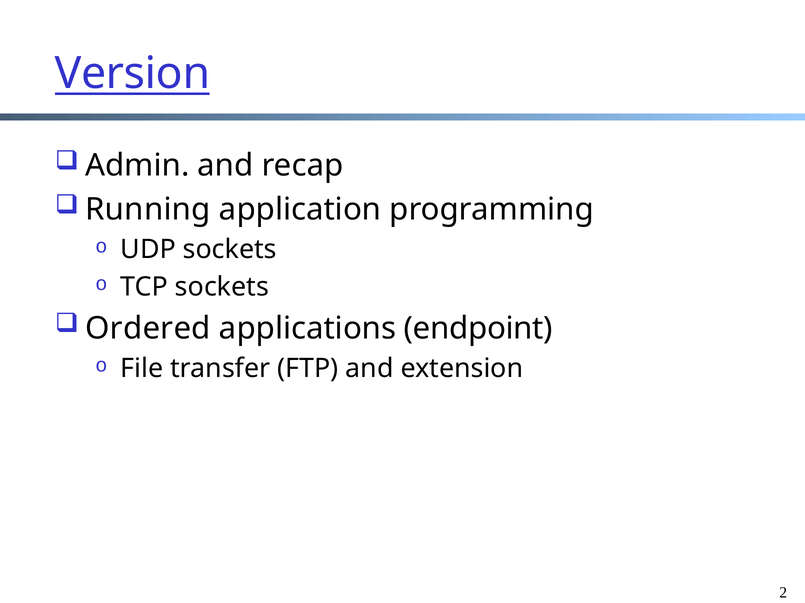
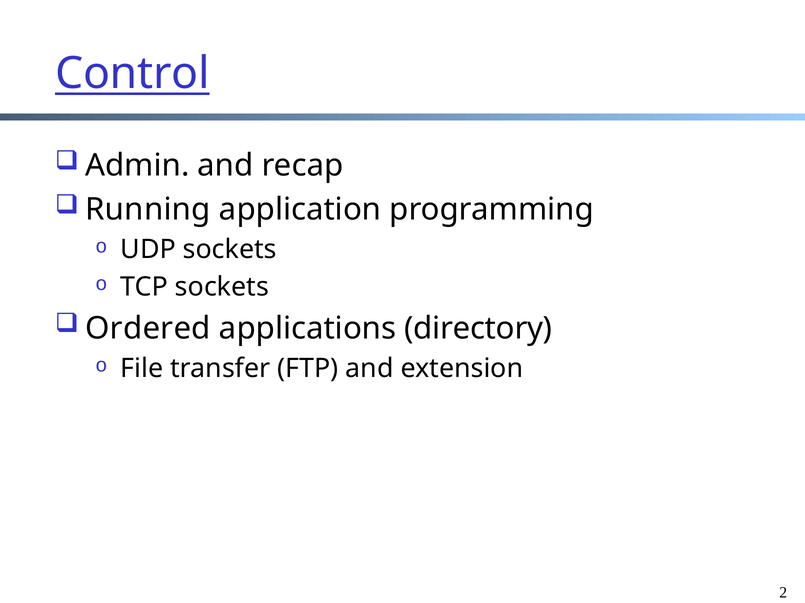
Version: Version -> Control
endpoint: endpoint -> directory
